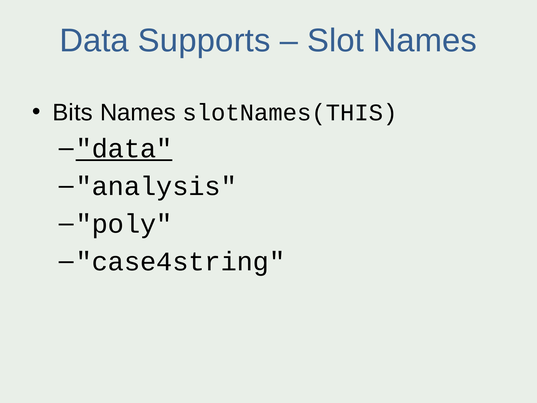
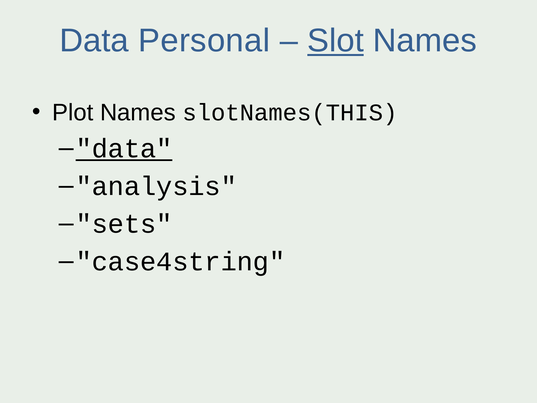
Supports: Supports -> Personal
Slot underline: none -> present
Bits: Bits -> Plot
poly: poly -> sets
